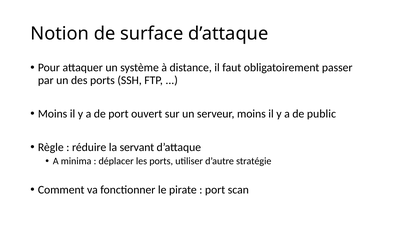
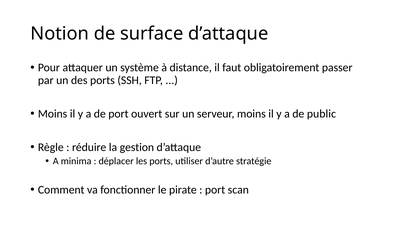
servant: servant -> gestion
